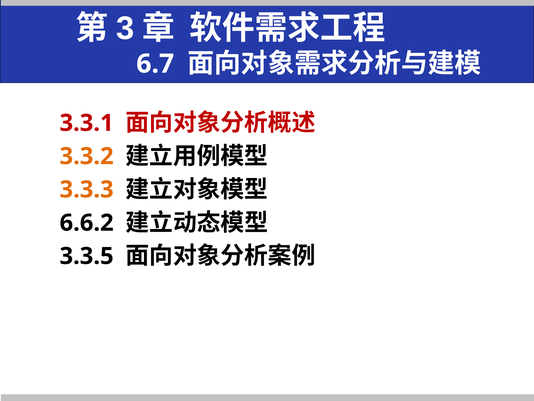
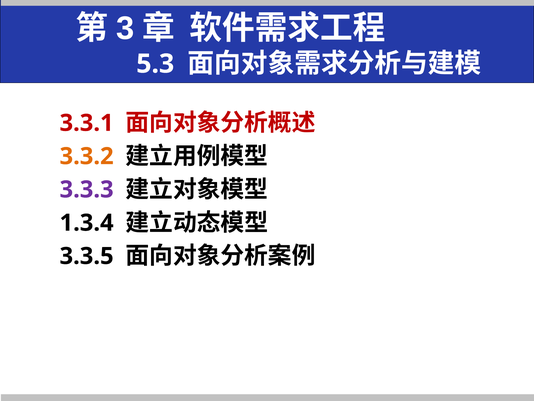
6.7: 6.7 -> 5.3
3.3.3 colour: orange -> purple
6.6.2: 6.6.2 -> 1.3.4
